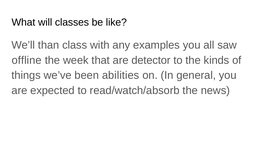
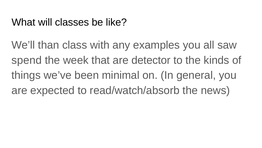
offline: offline -> spend
abilities: abilities -> minimal
